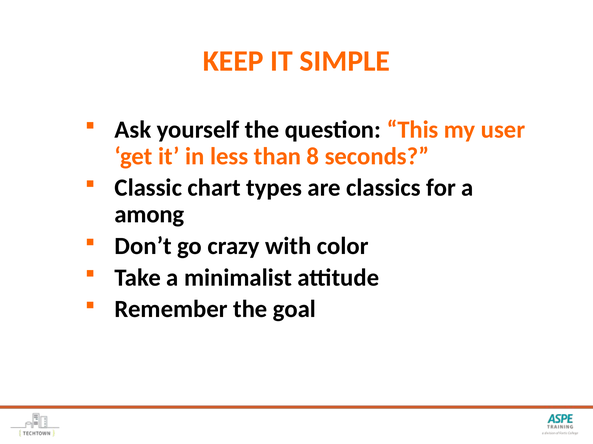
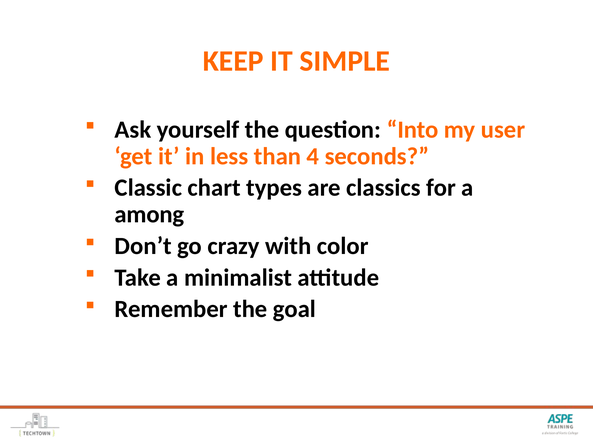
This: This -> Into
8: 8 -> 4
